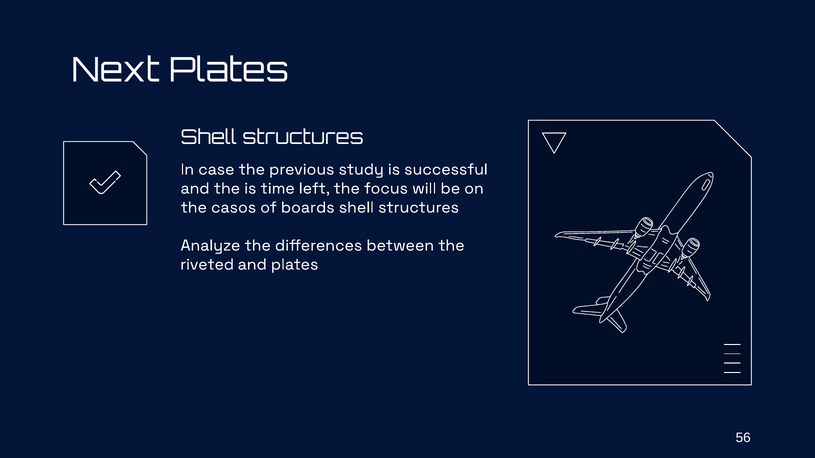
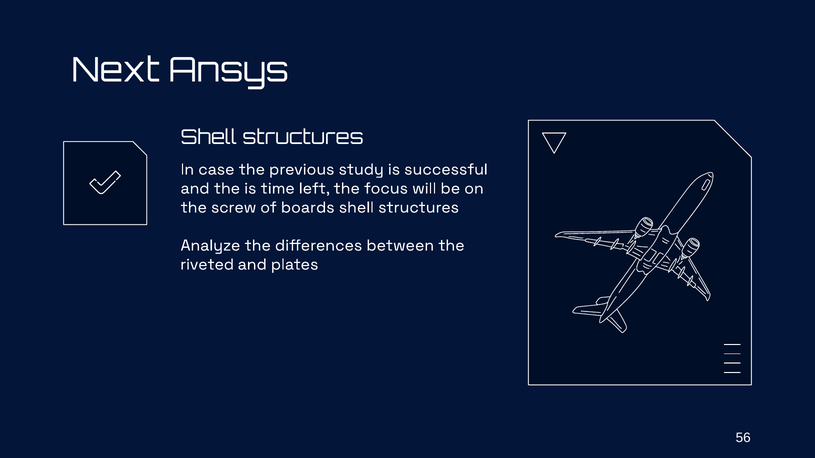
Next Plates: Plates -> Ansys
casos: casos -> screw
